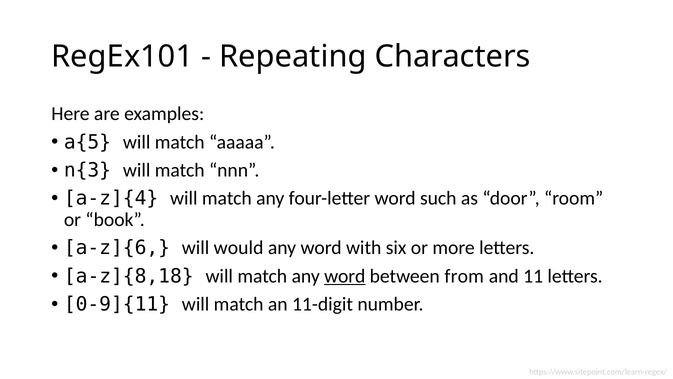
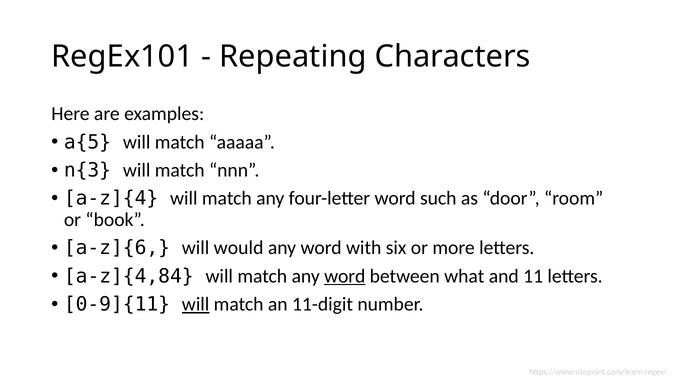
a-z]{8,18: a-z]{8,18 -> a-z]{4,84
from: from -> what
will at (196, 304) underline: none -> present
